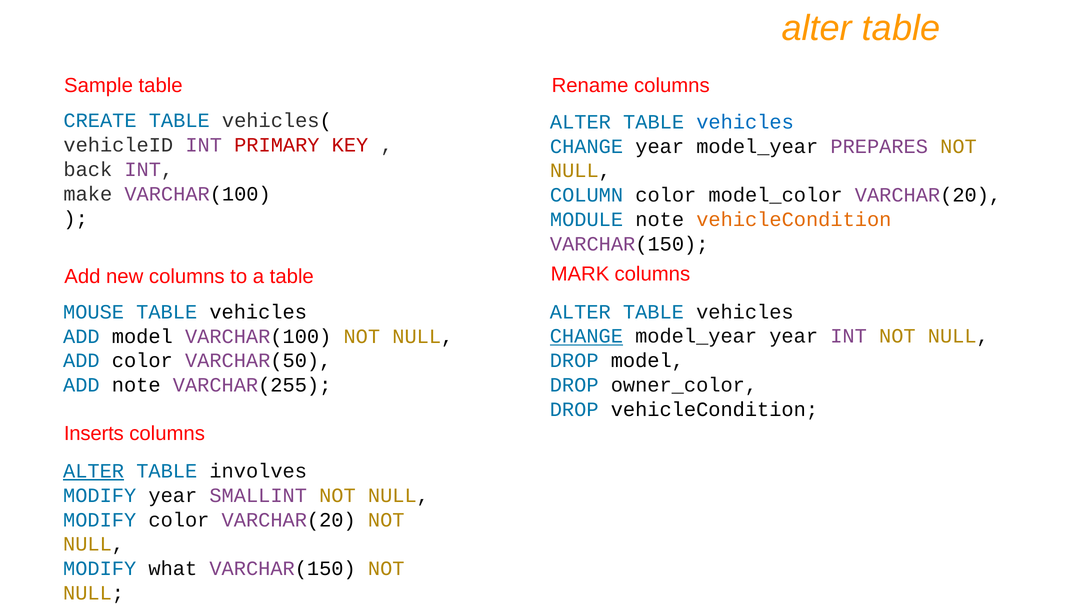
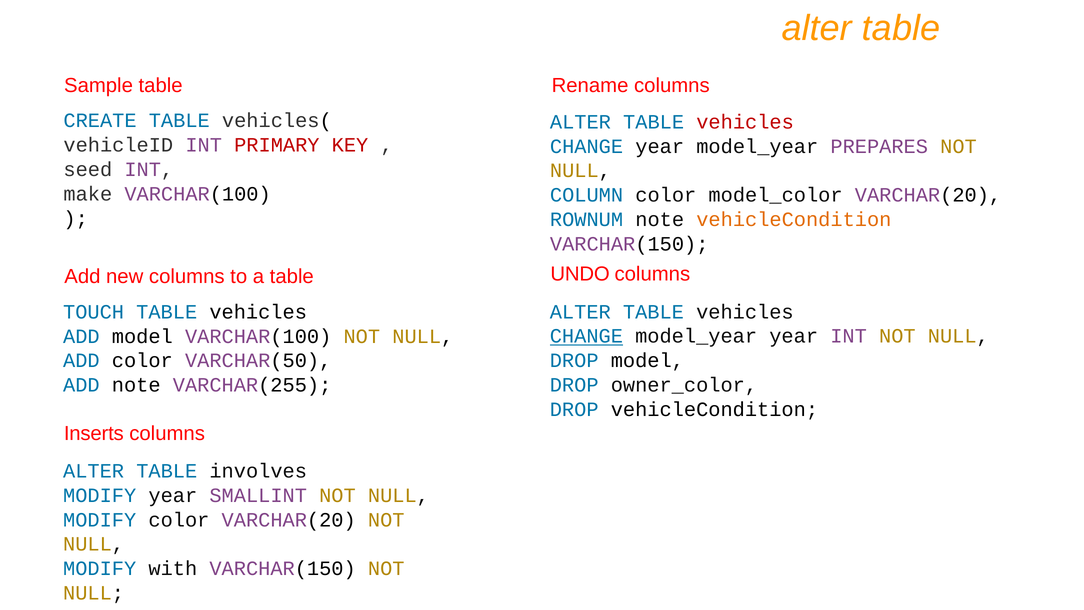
vehicles at (745, 122) colour: blue -> red
back: back -> seed
MODULE: MODULE -> ROWNUM
MARK: MARK -> UNDO
MOUSE: MOUSE -> TOUCH
ALTER at (94, 471) underline: present -> none
what: what -> with
